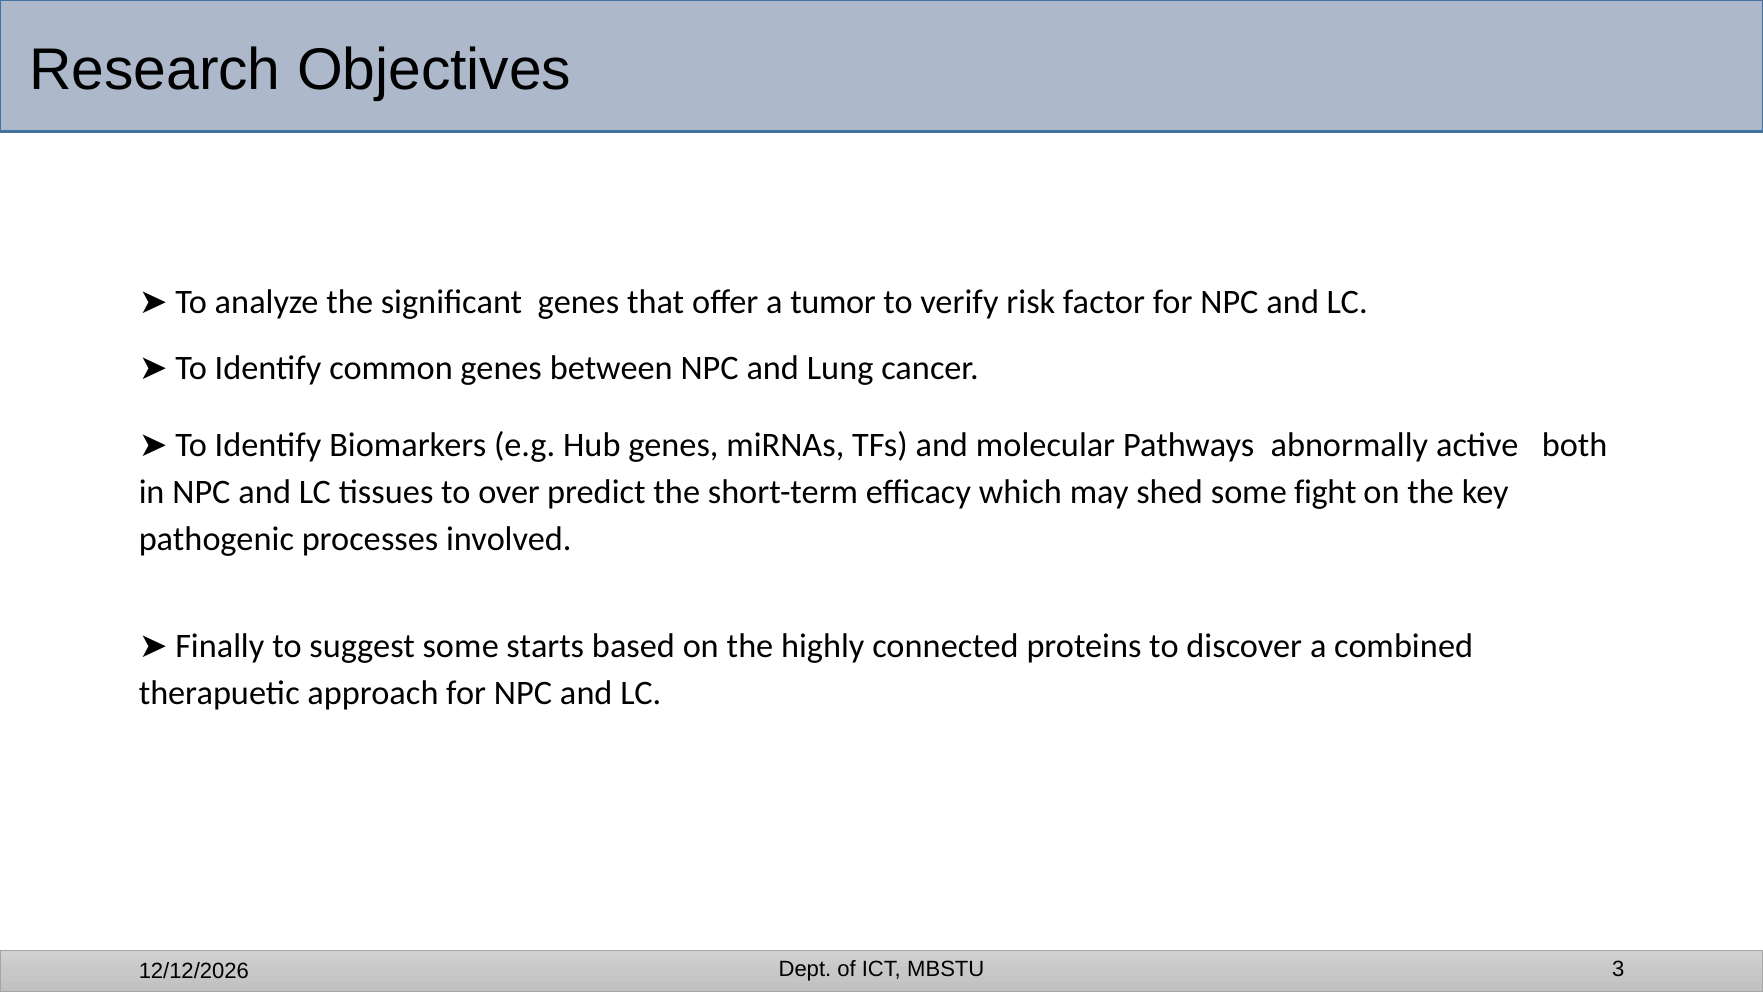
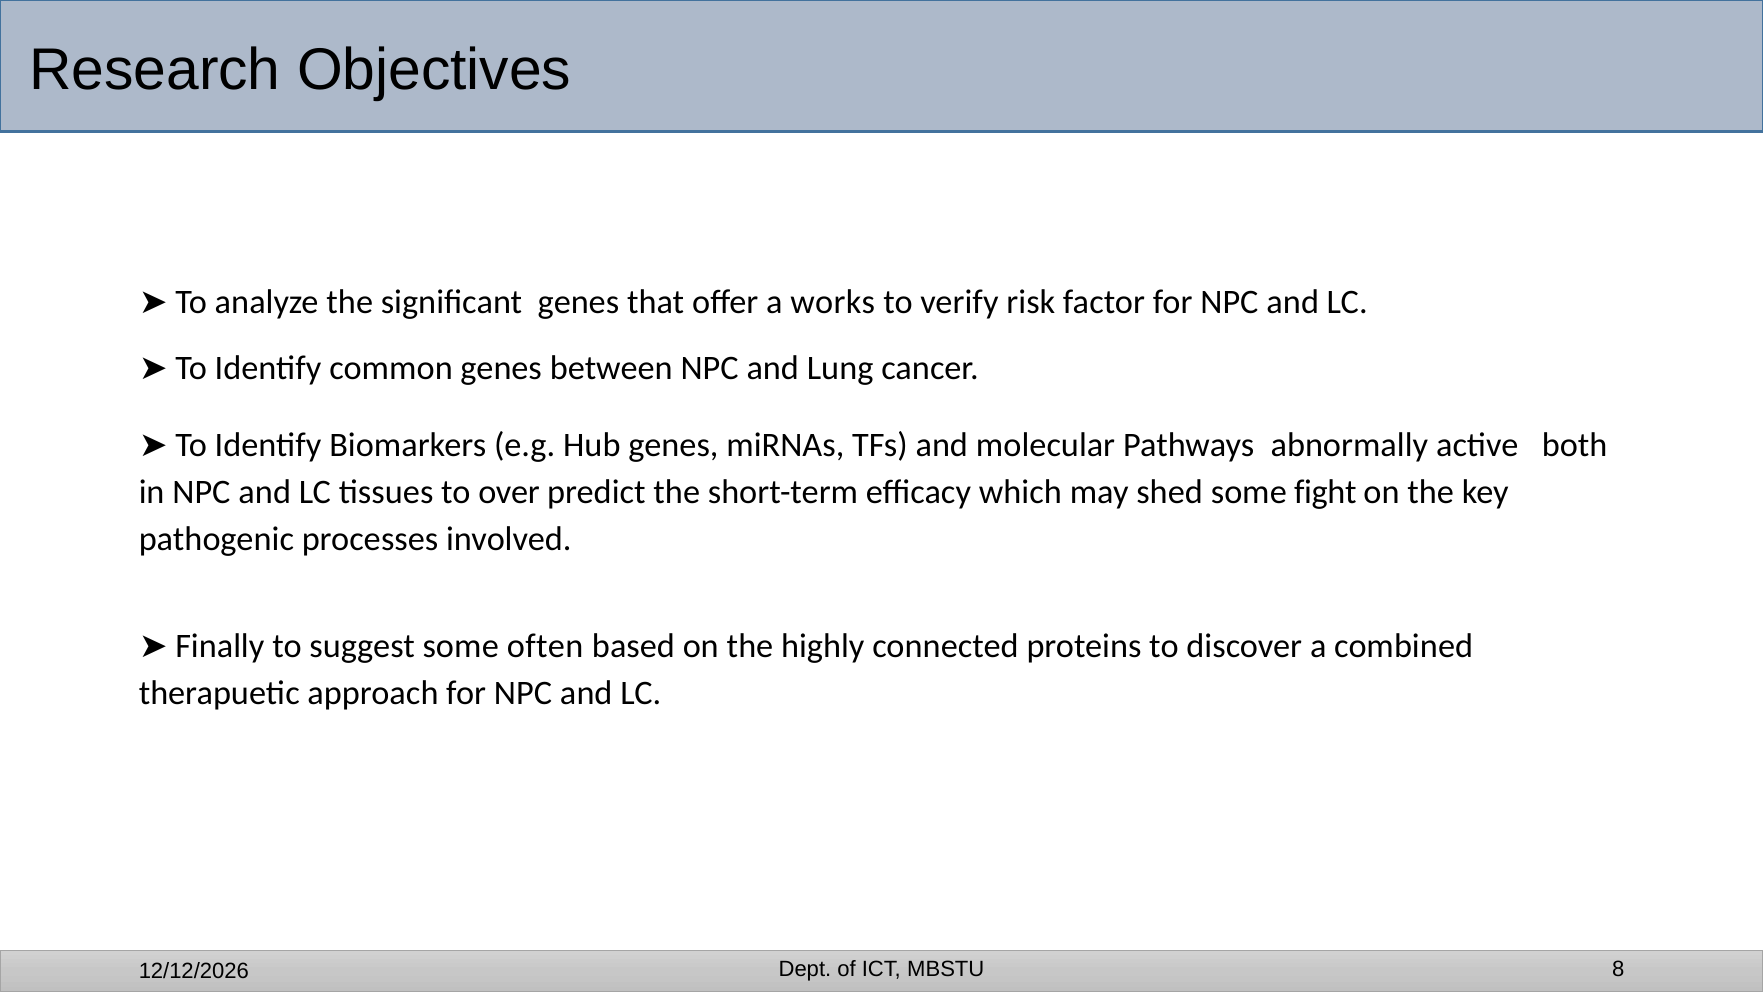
tumor: tumor -> works
starts: starts -> often
3: 3 -> 8
